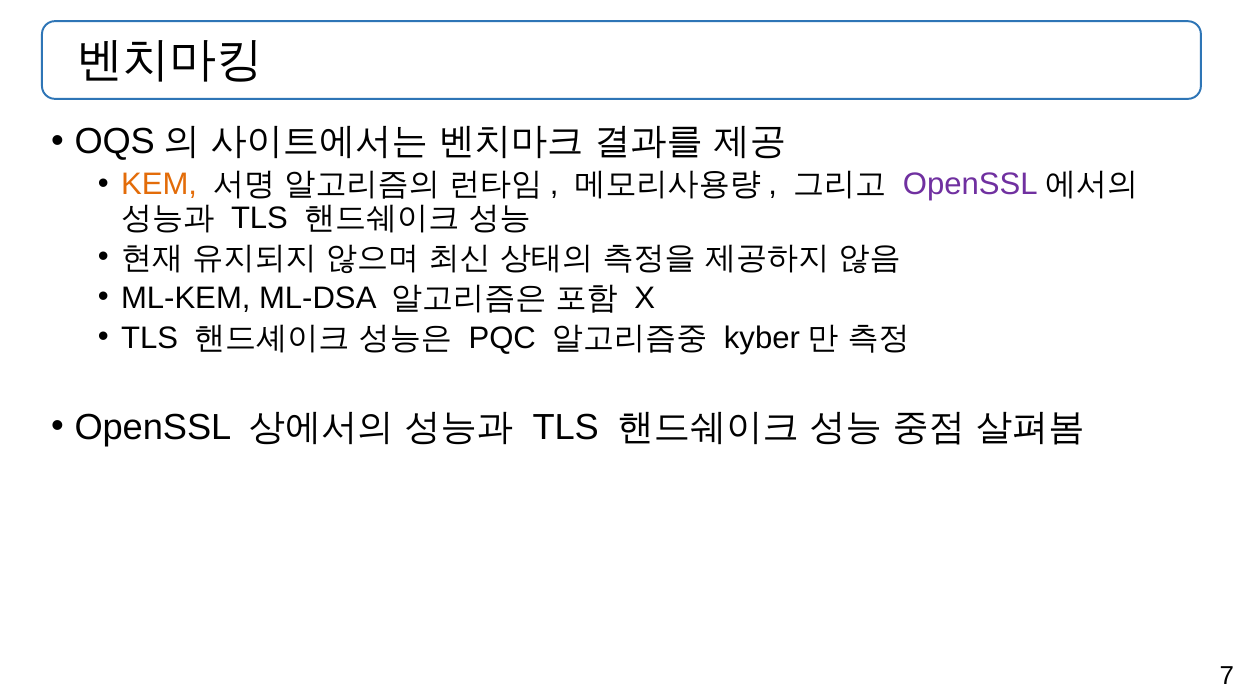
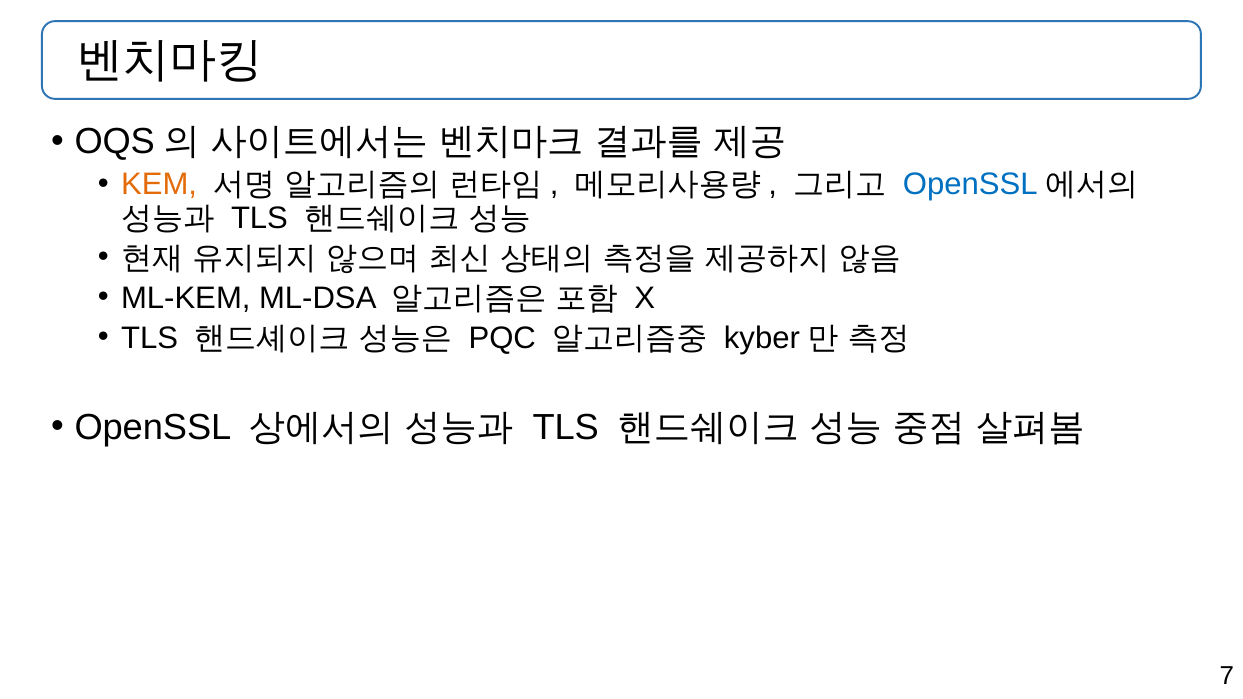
OpenSSL at (970, 184) colour: purple -> blue
